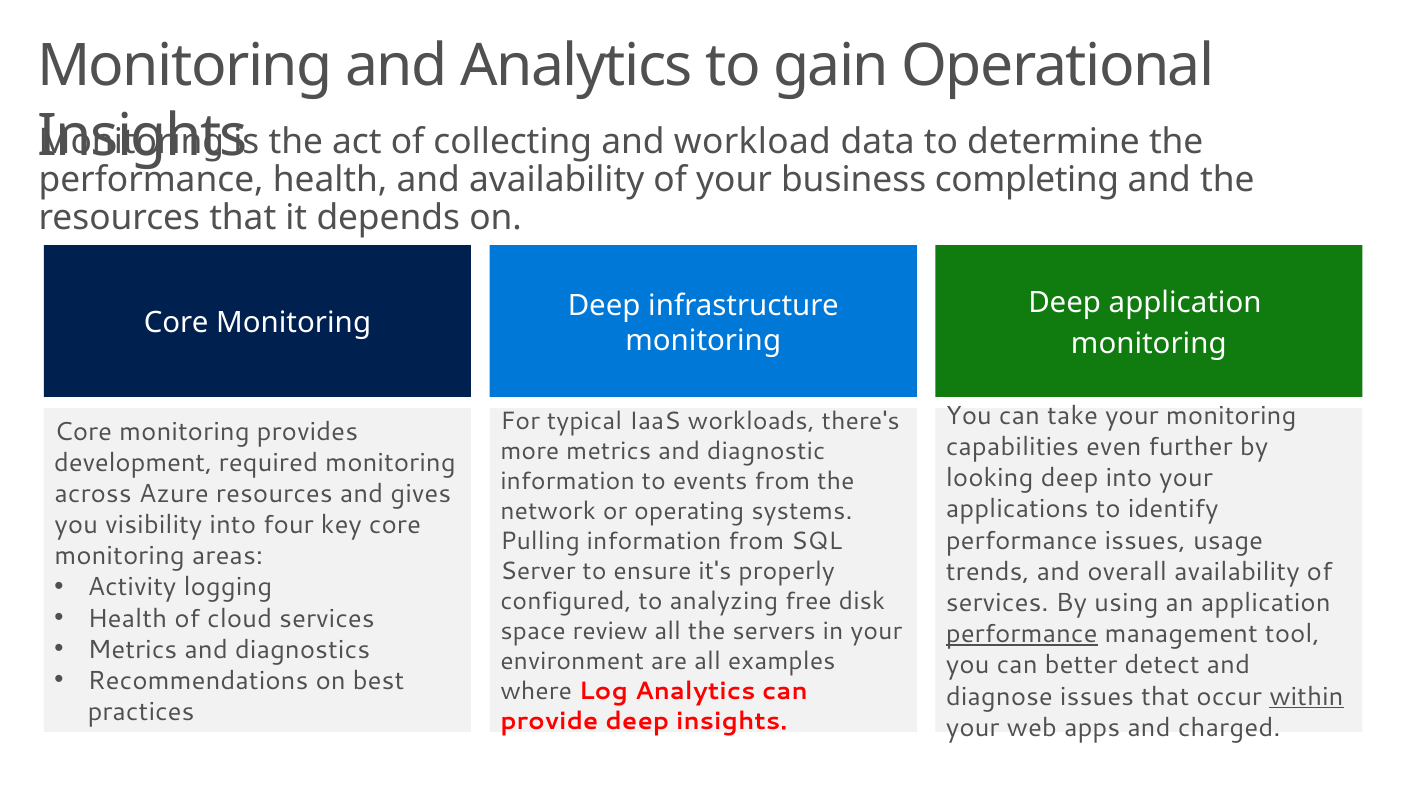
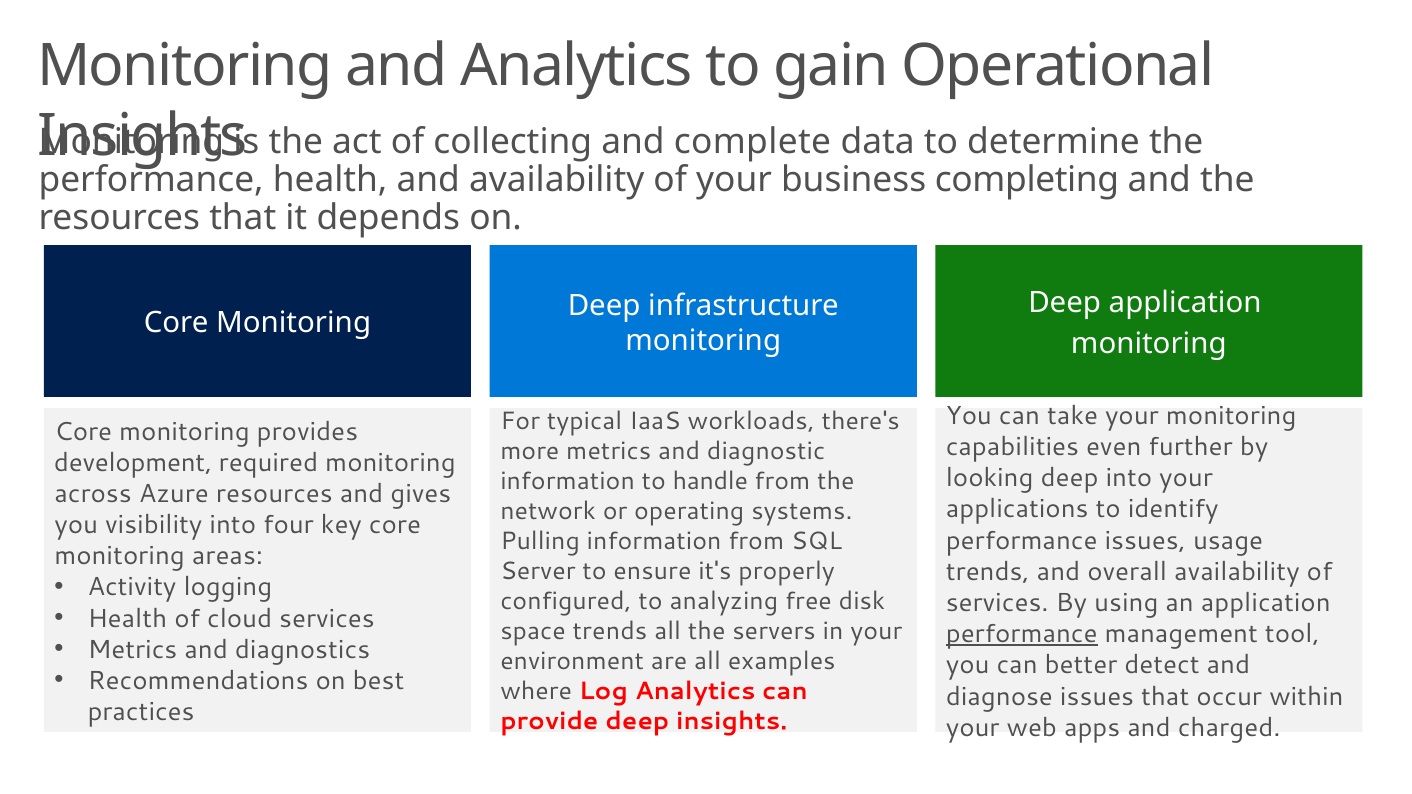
workload: workload -> complete
events: events -> handle
space review: review -> trends
within underline: present -> none
